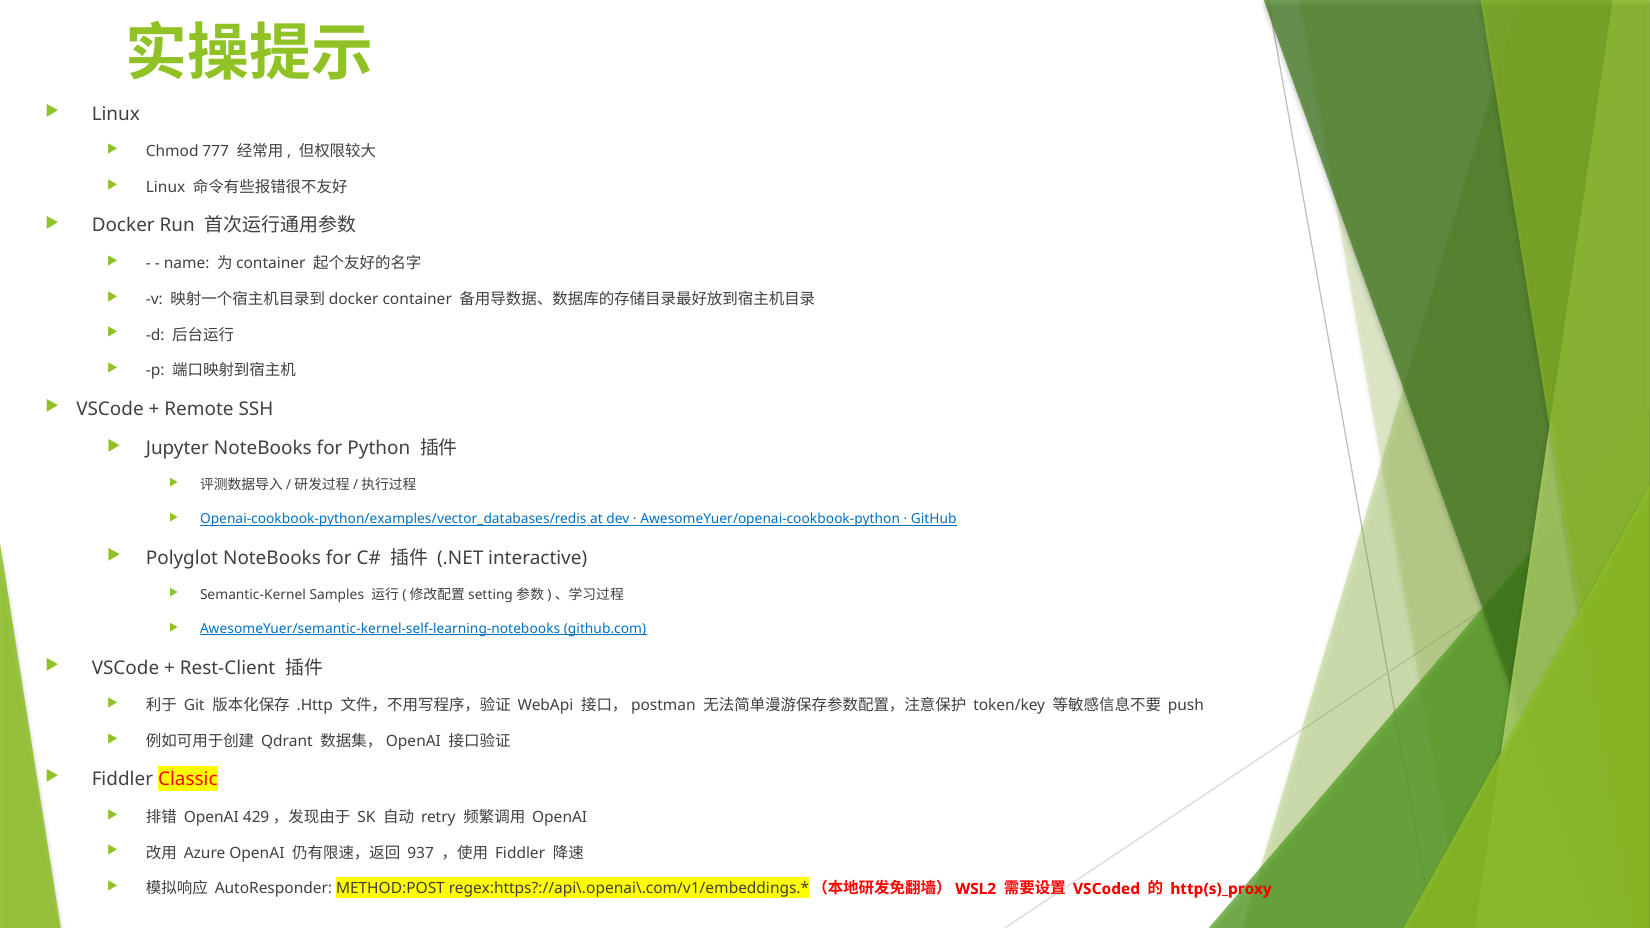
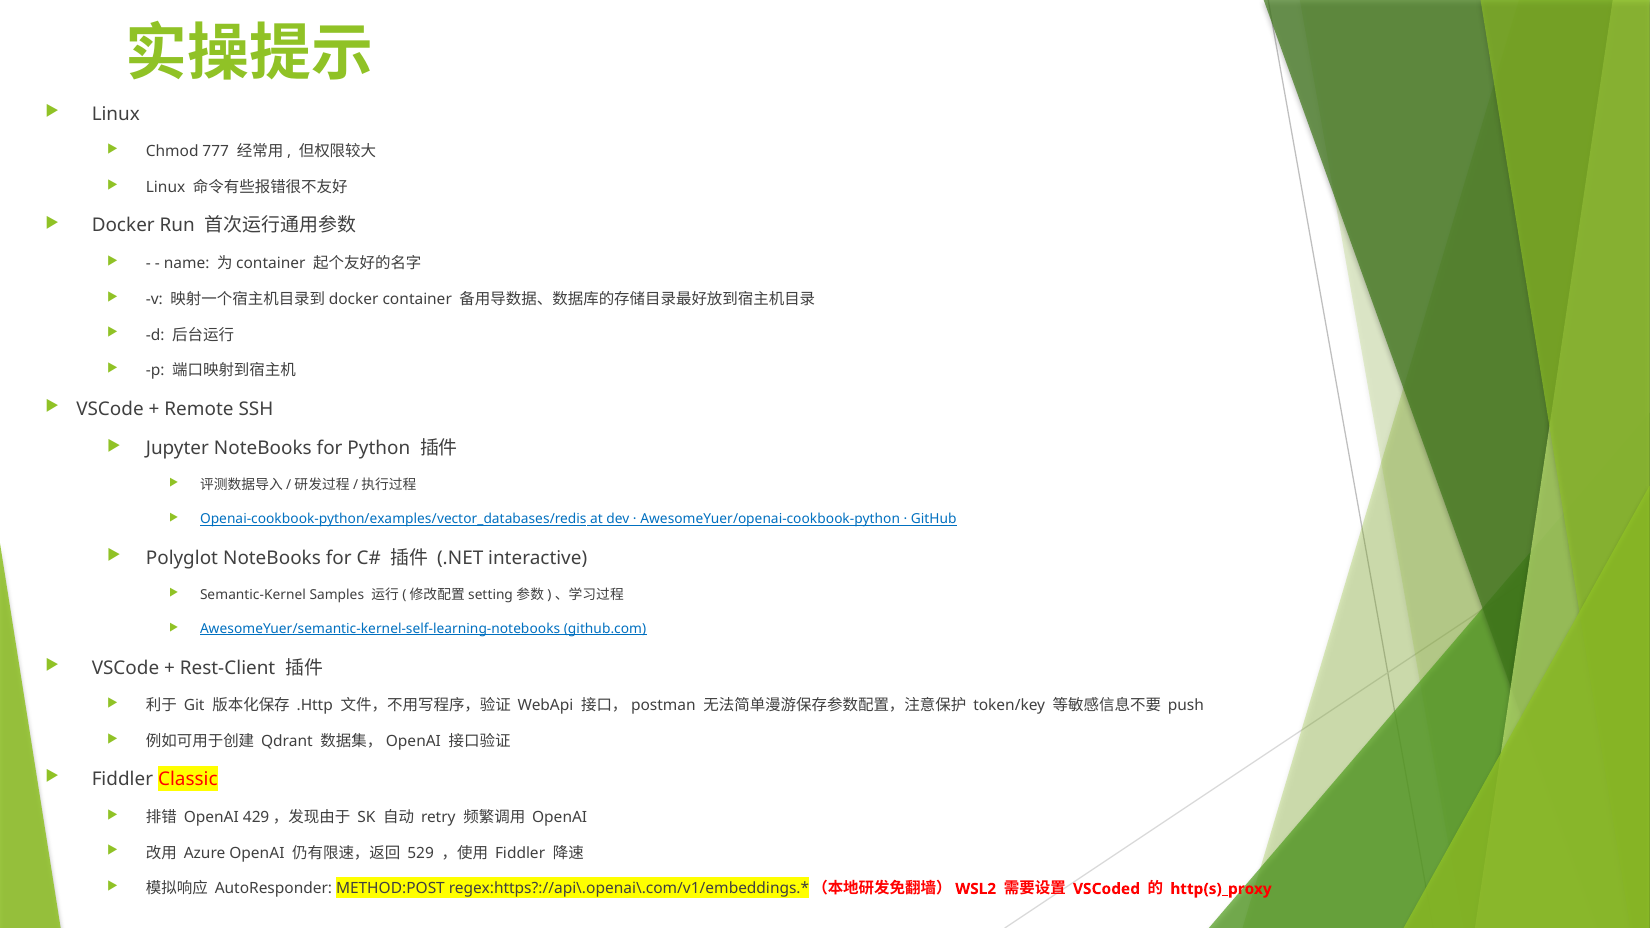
937: 937 -> 529
